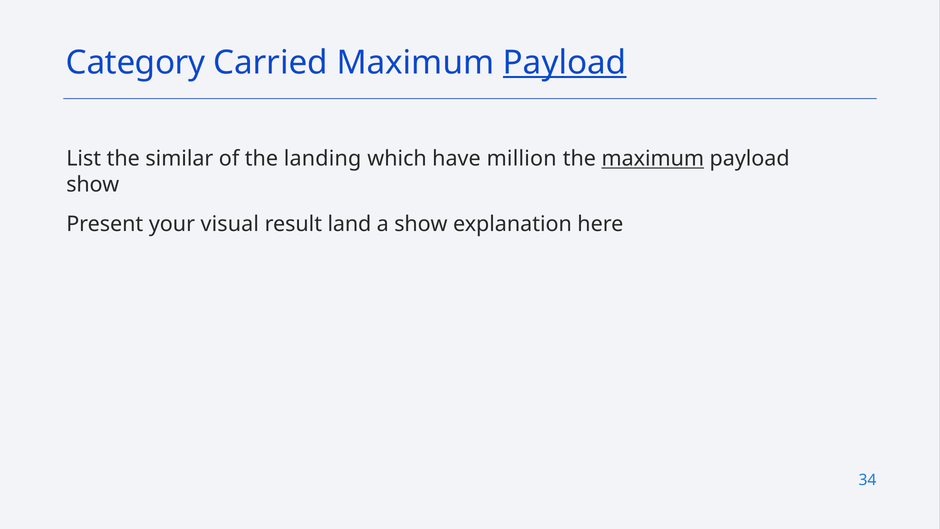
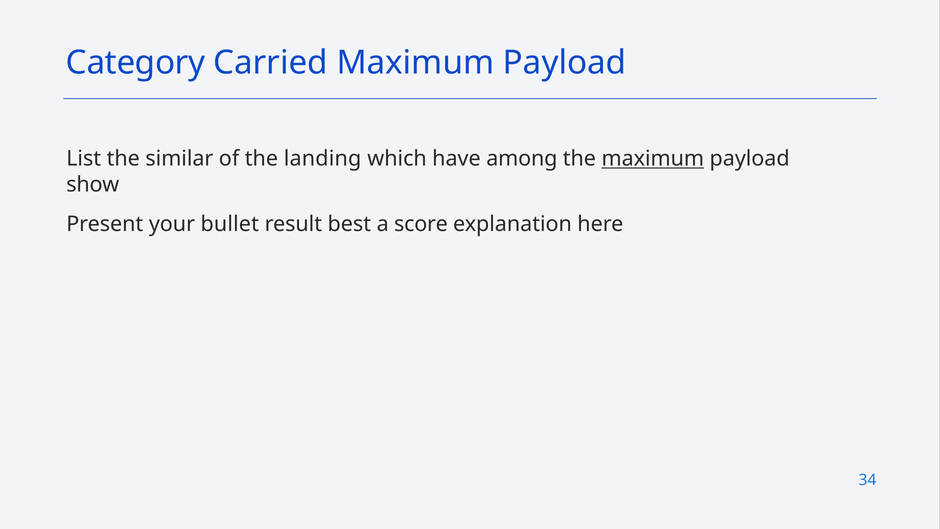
Payload at (565, 63) underline: present -> none
million: million -> among
visual: visual -> bullet
land: land -> best
a show: show -> score
